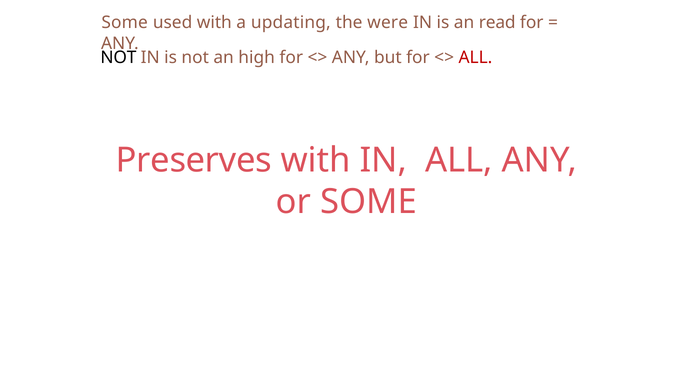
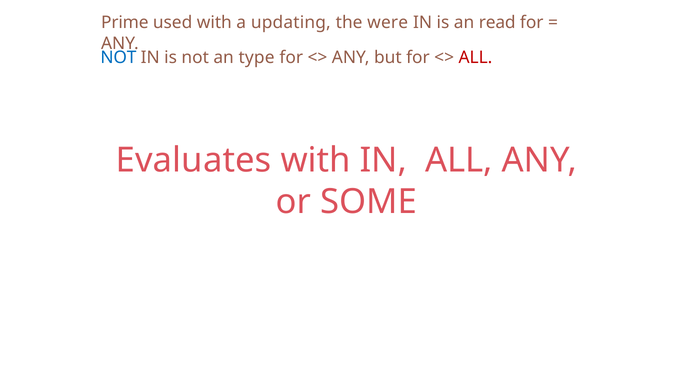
Some at (125, 23): Some -> Prime
NOT at (118, 57) colour: black -> blue
high: high -> type
Preserves: Preserves -> Evaluates
